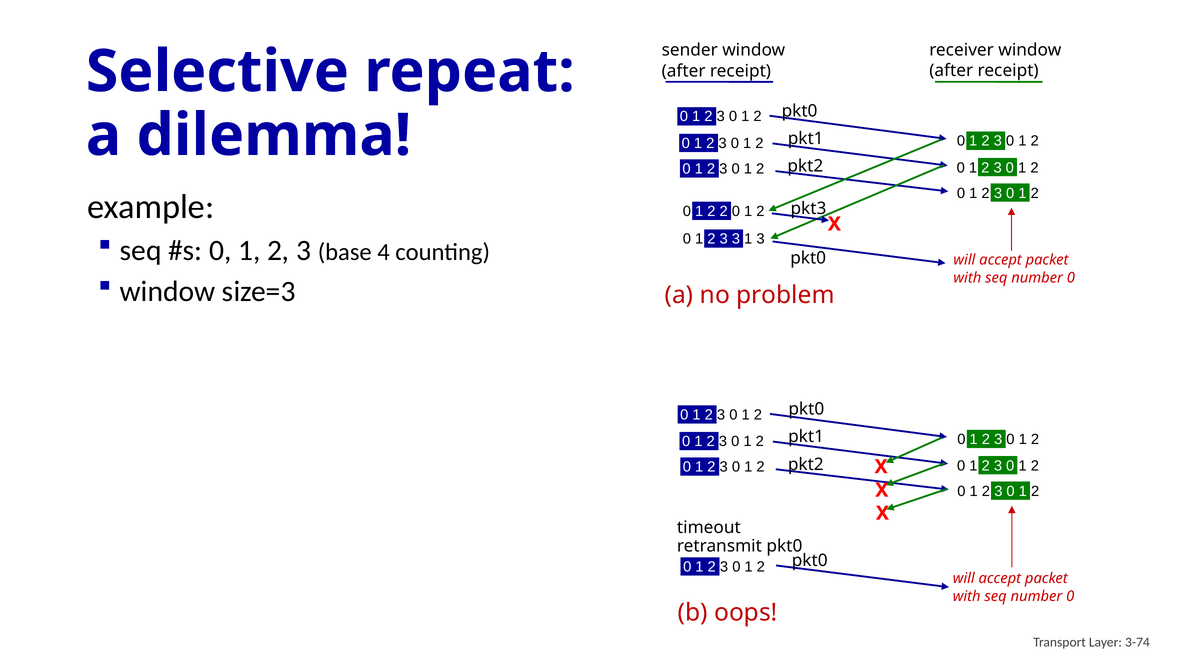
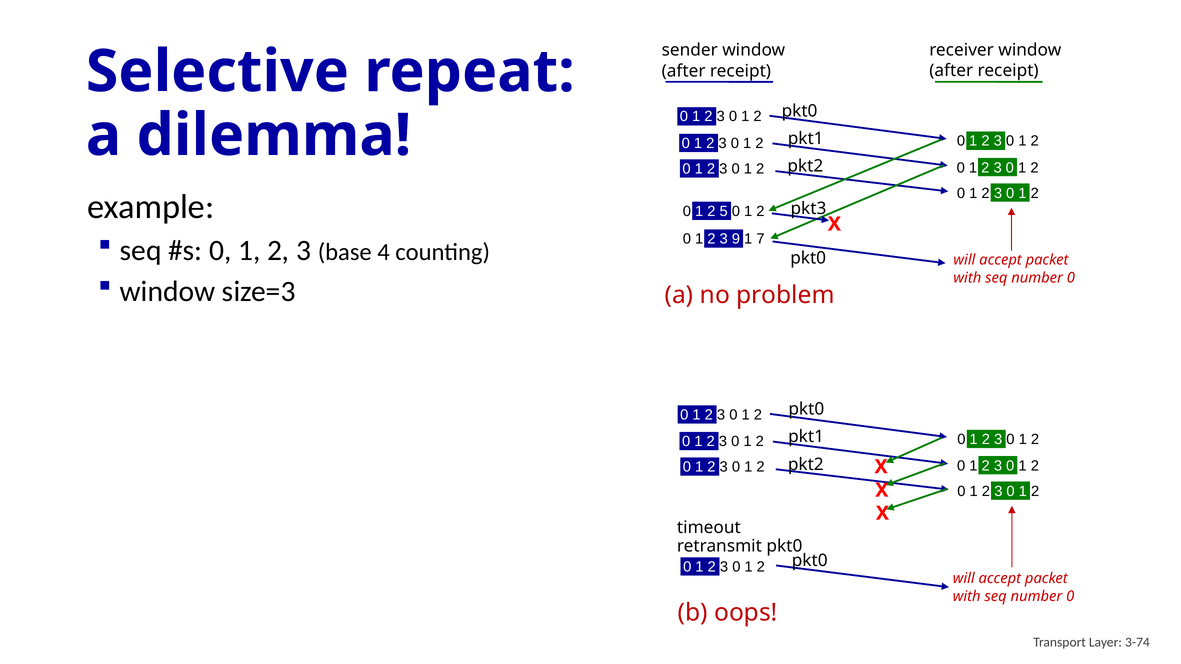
2 2: 2 -> 5
3 3: 3 -> 9
1 3: 3 -> 7
